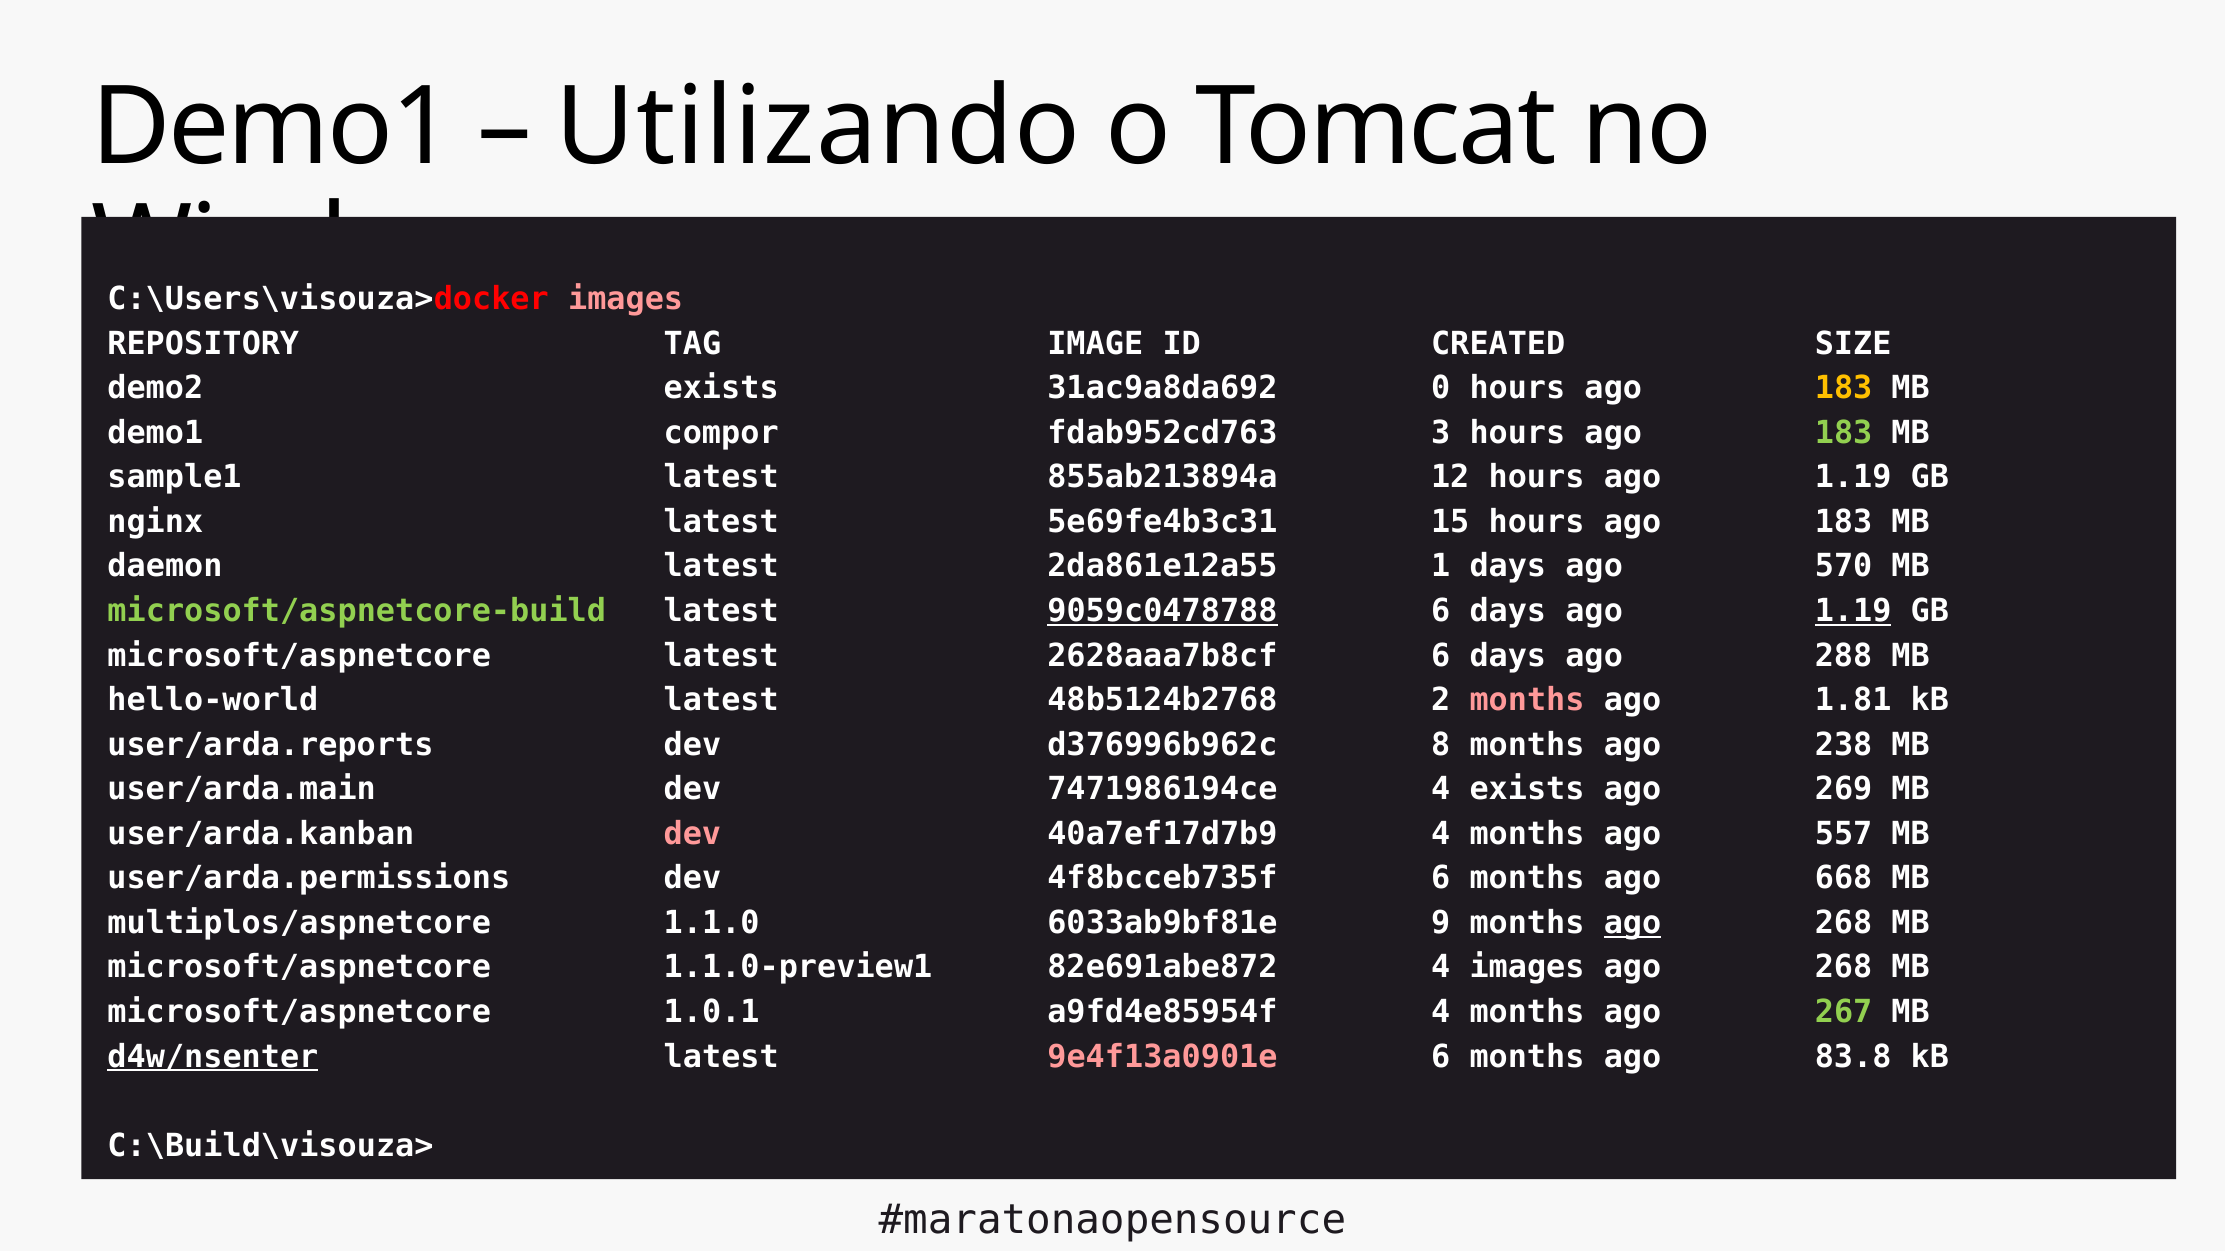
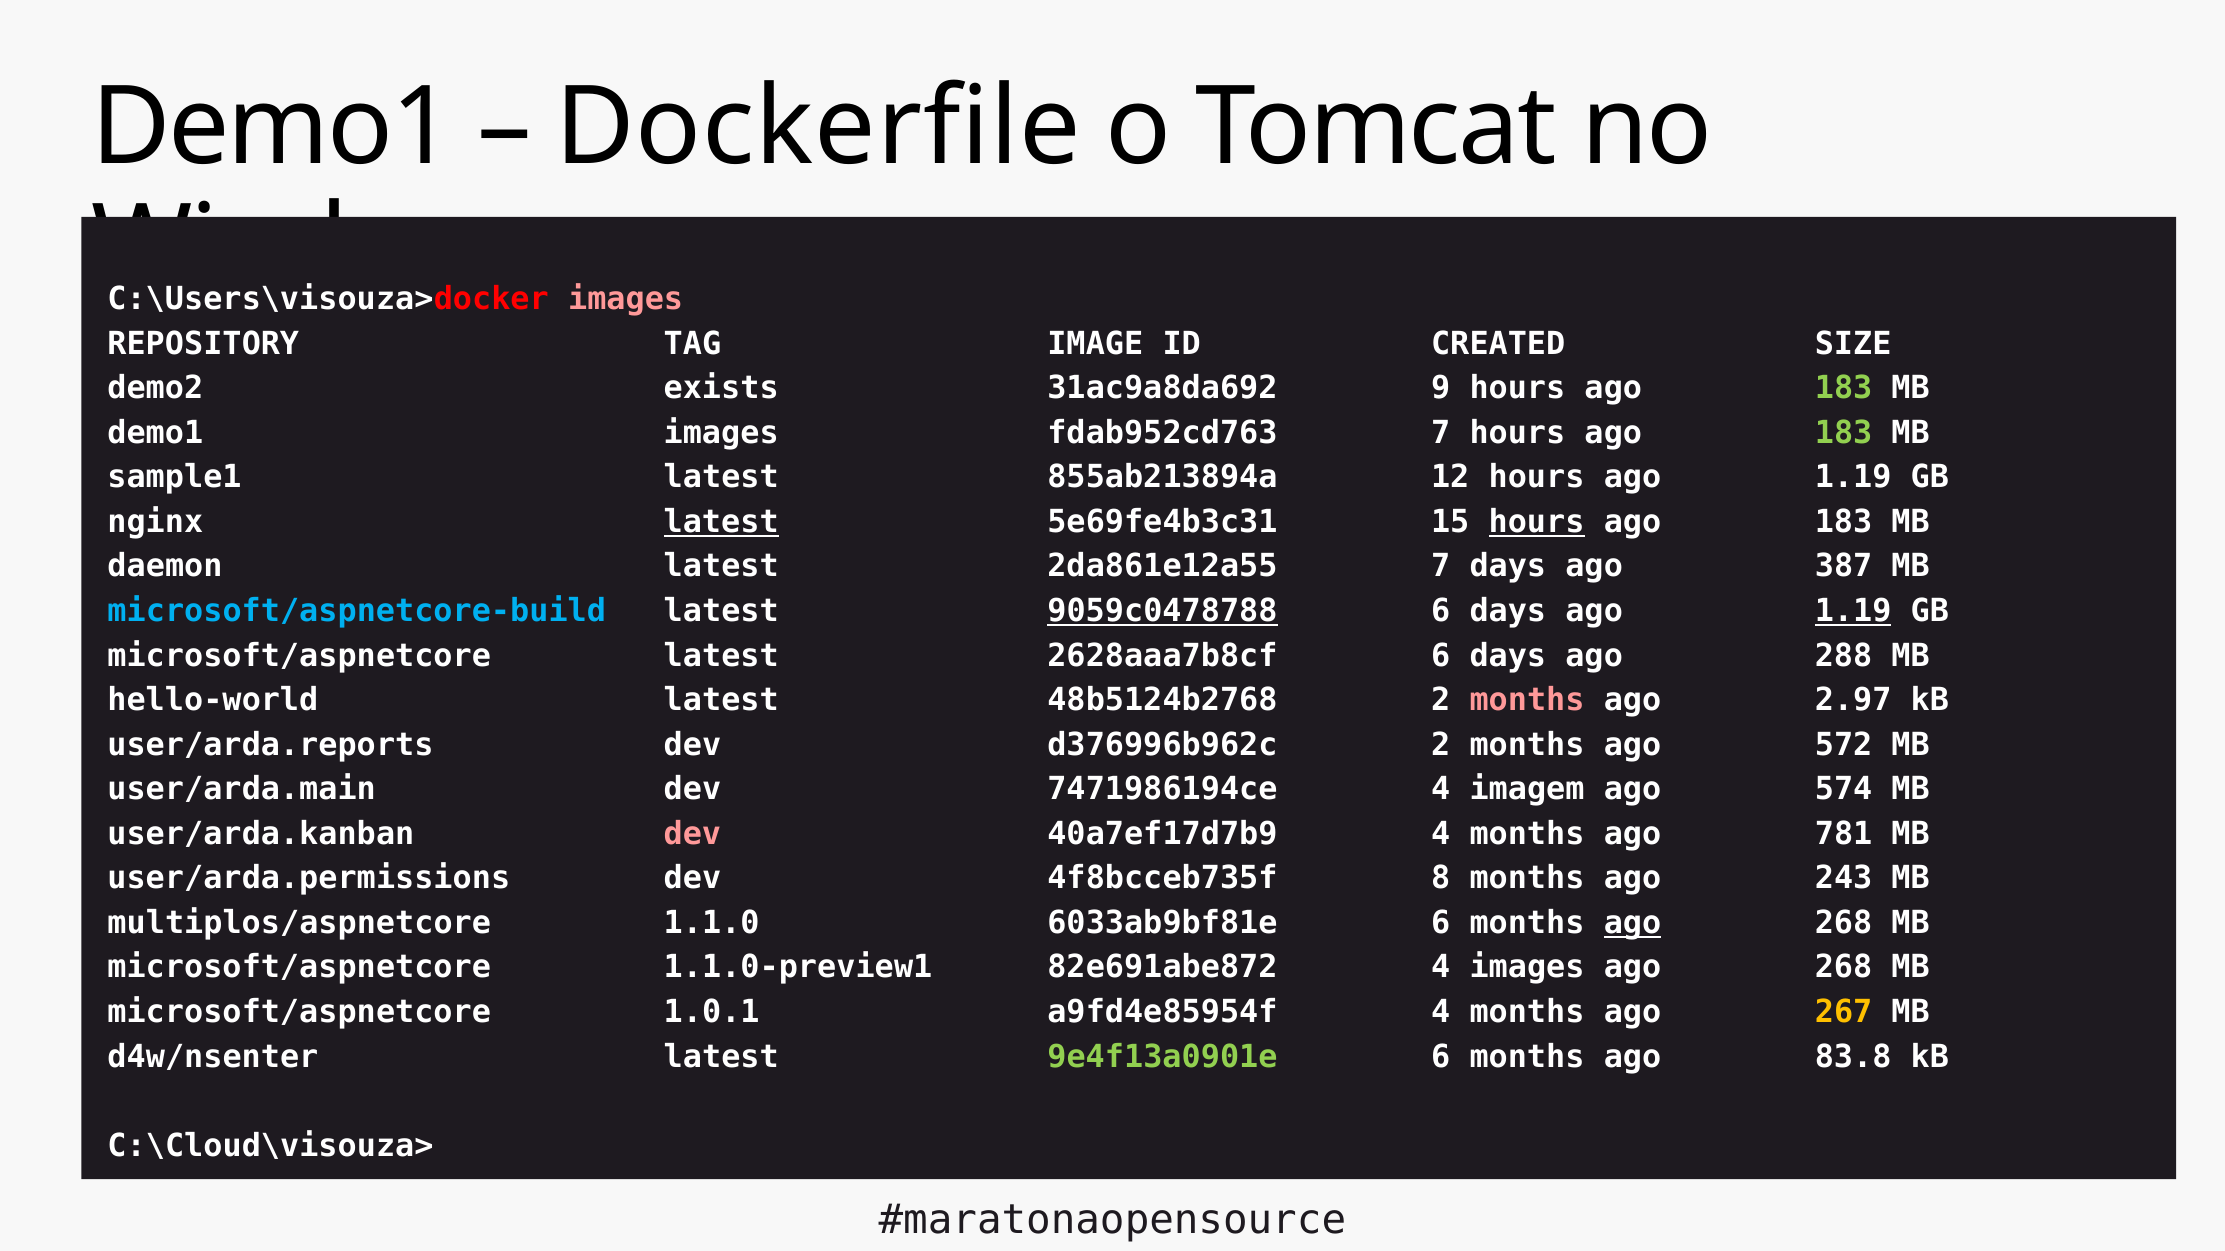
Utilizando: Utilizando -> Dockerfile
0: 0 -> 9
183 at (1844, 388) colour: yellow -> light green
demo1 compor: compor -> images
fdab952cd763 3: 3 -> 7
latest at (721, 522) underline: none -> present
hours at (1537, 522) underline: none -> present
2da861e12a55 1: 1 -> 7
570: 570 -> 387
microsoft/aspnetcore-build colour: light green -> light blue
1.81: 1.81 -> 2.97
d376996b962c 8: 8 -> 2
238: 238 -> 572
4 exists: exists -> imagem
269: 269 -> 574
557: 557 -> 781
4f8bcceb735f 6: 6 -> 8
668: 668 -> 243
6033ab9bf81e 9: 9 -> 6
267 colour: light green -> yellow
d4w/nsenter underline: present -> none
9e4f13a0901e colour: pink -> light green
C:\Build\visouza>: C:\Build\visouza> -> C:\Cloud\visouza>
